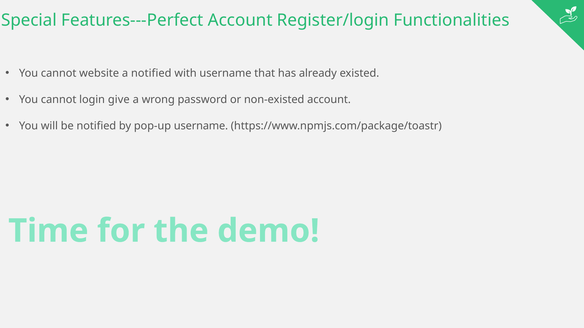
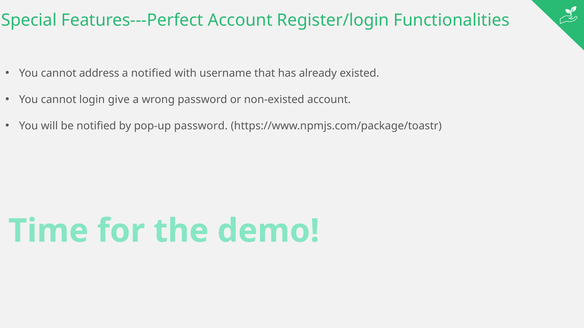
website: website -> address
pop-up username: username -> password
